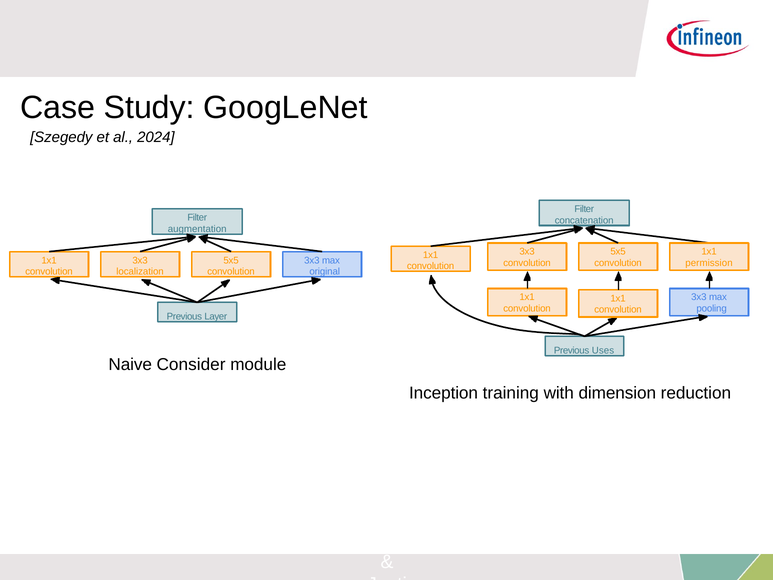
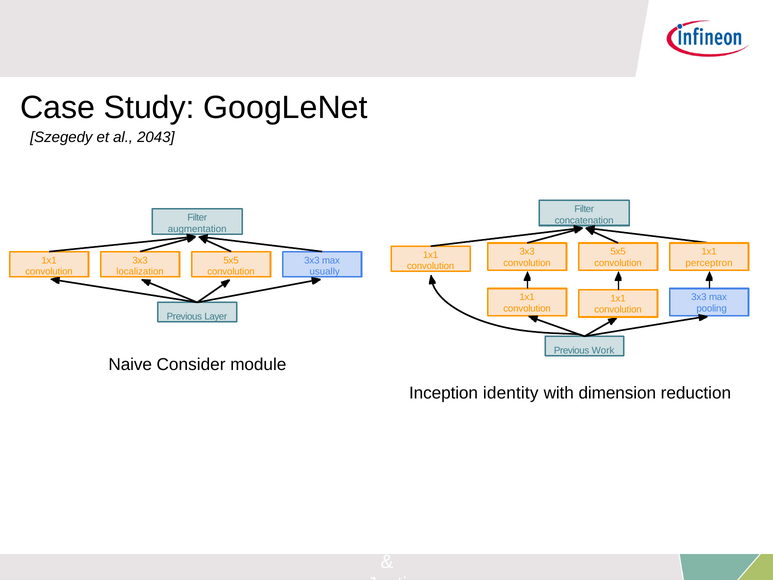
2024: 2024 -> 2043
permission: permission -> perceptron
original: original -> usually
Uses: Uses -> Work
training: training -> identity
